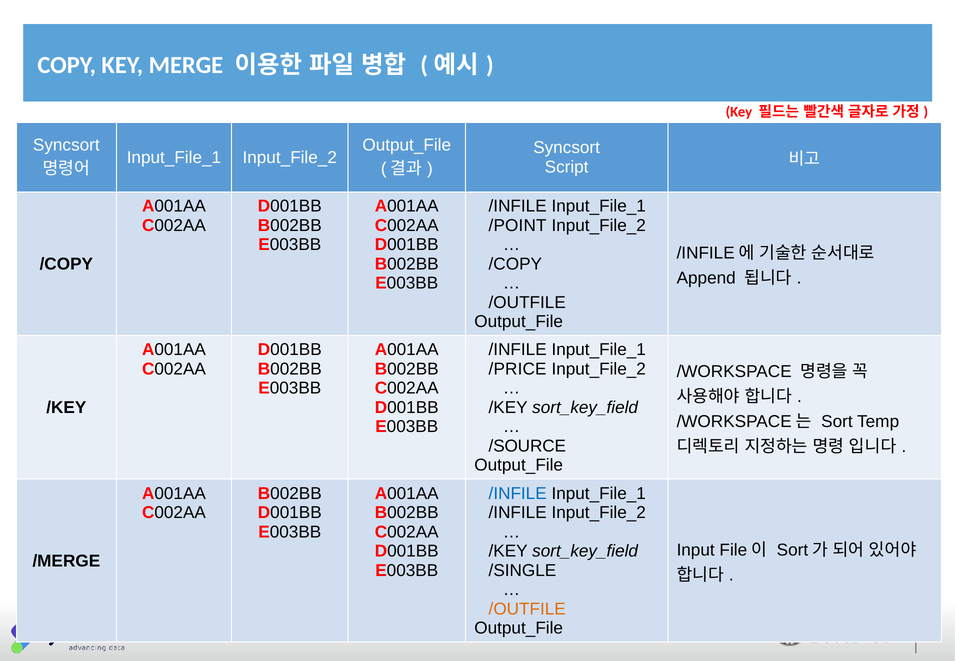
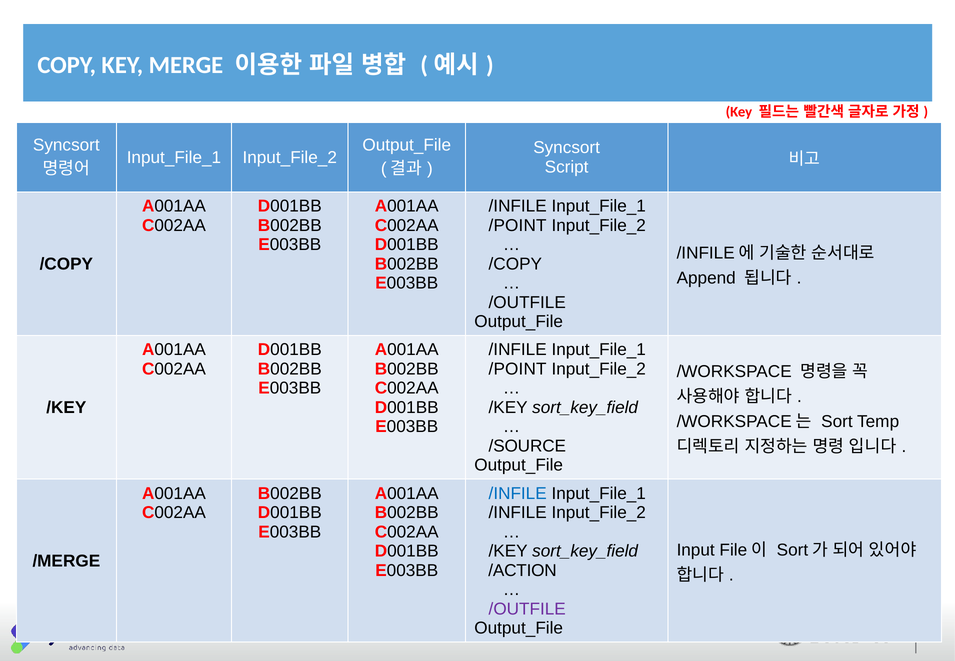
/PRICE at (518, 369): /PRICE -> /POINT
/SINGLE: /SINGLE -> /ACTION
/OUTFILE at (527, 609) colour: orange -> purple
